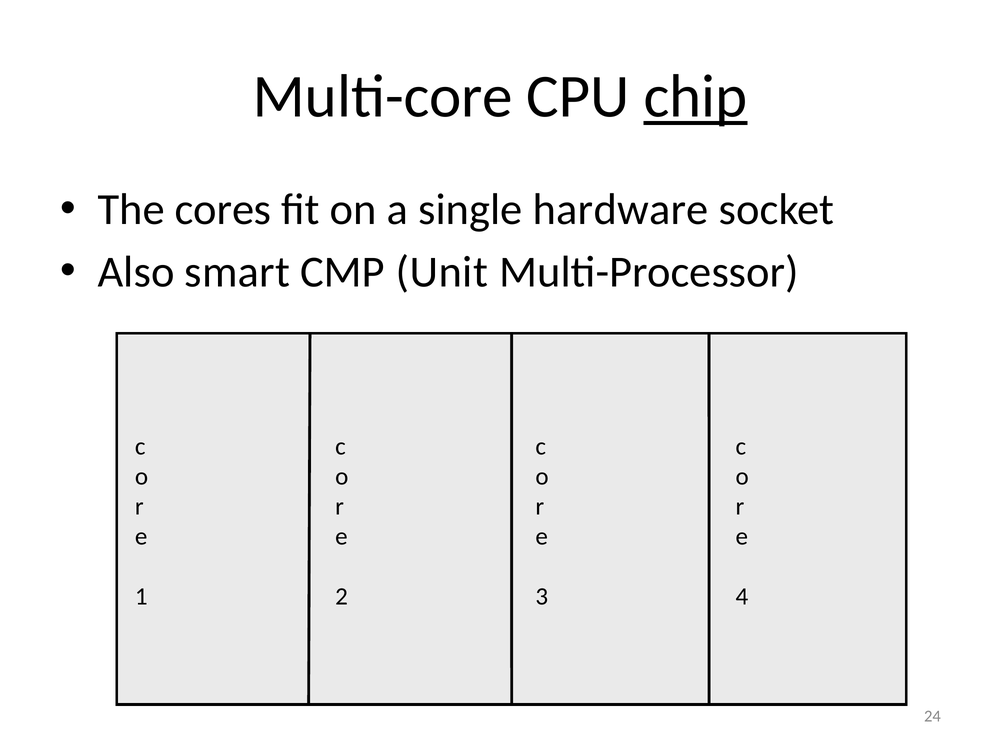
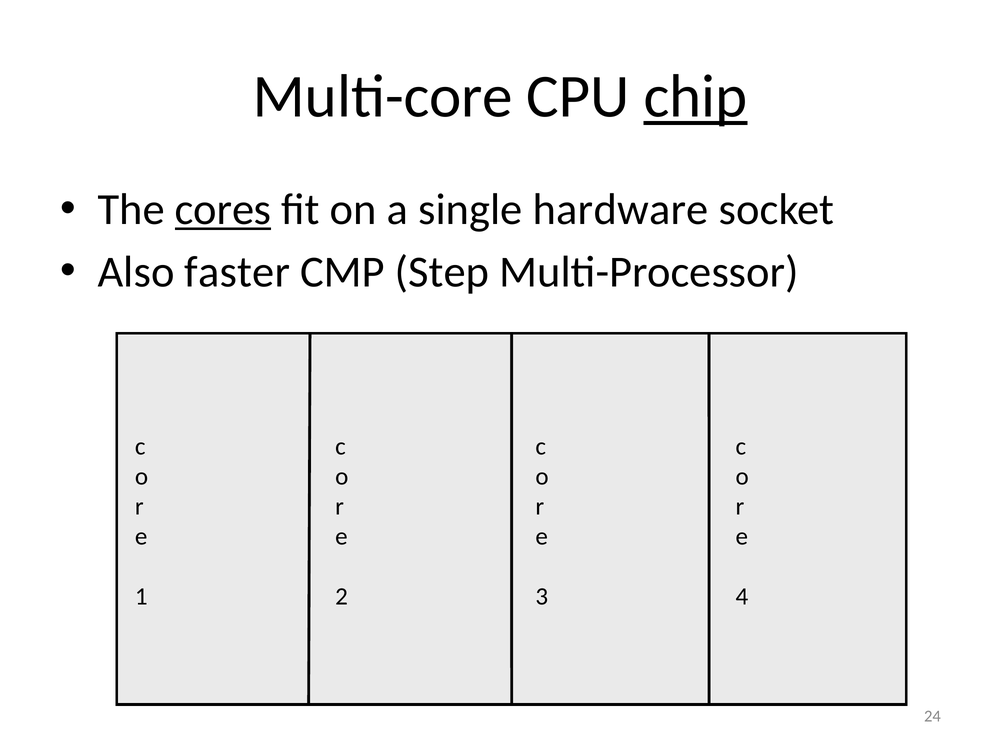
cores underline: none -> present
smart: smart -> faster
Unit: Unit -> Step
